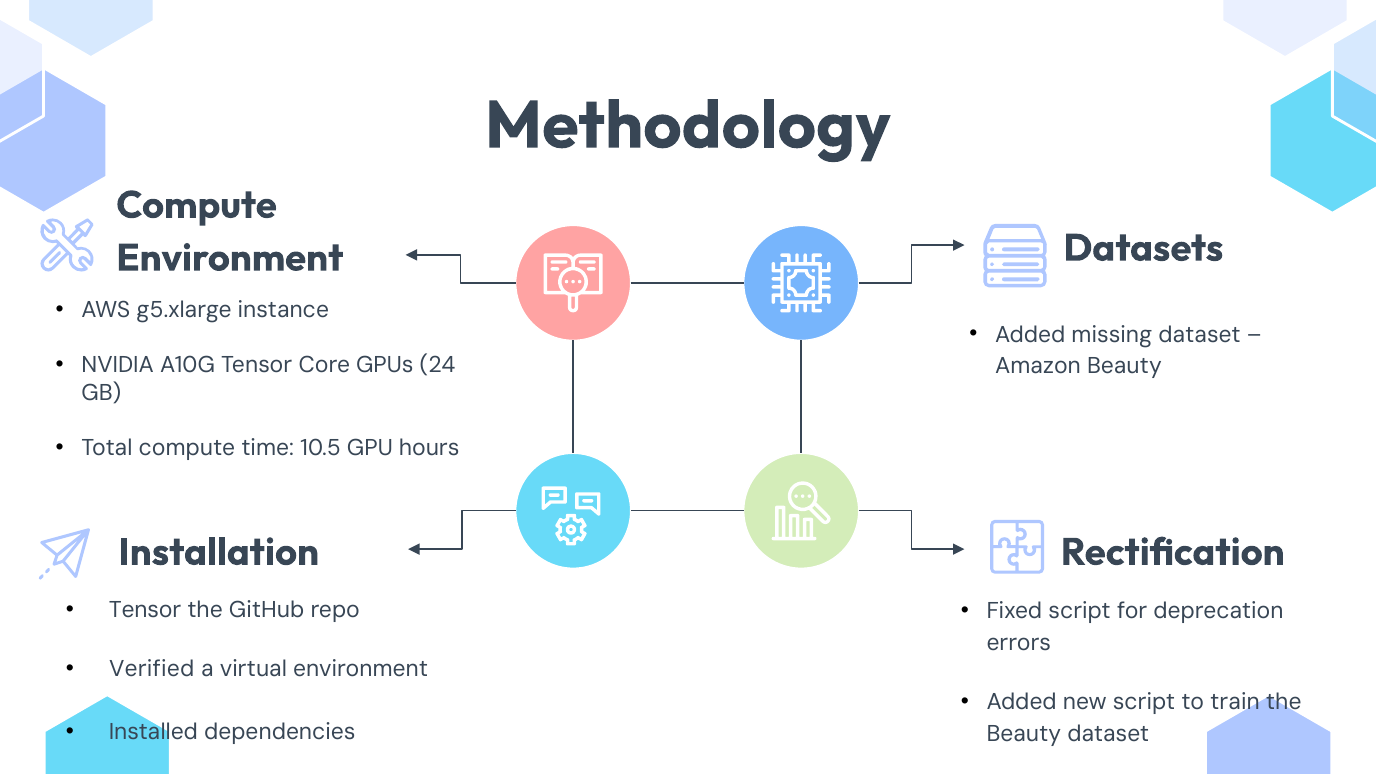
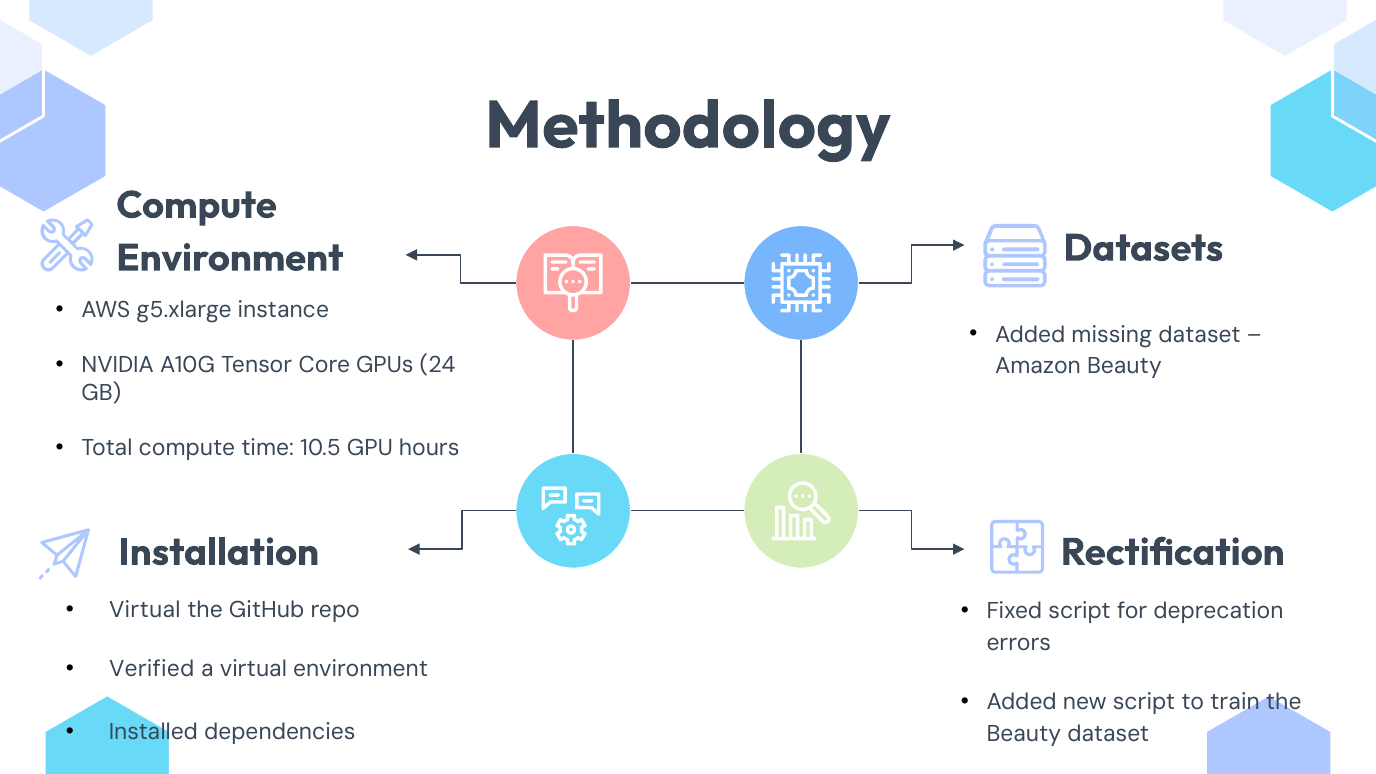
Tensor at (145, 610): Tensor -> Virtual
